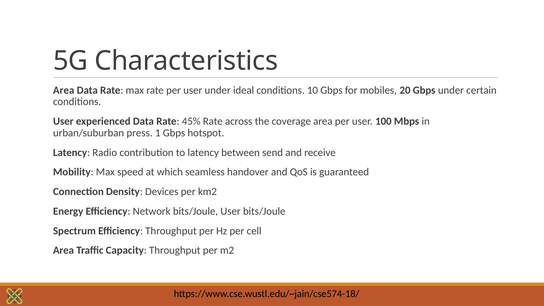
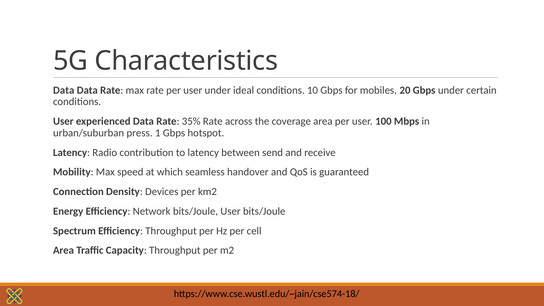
Area at (64, 90): Area -> Data
45%: 45% -> 35%
